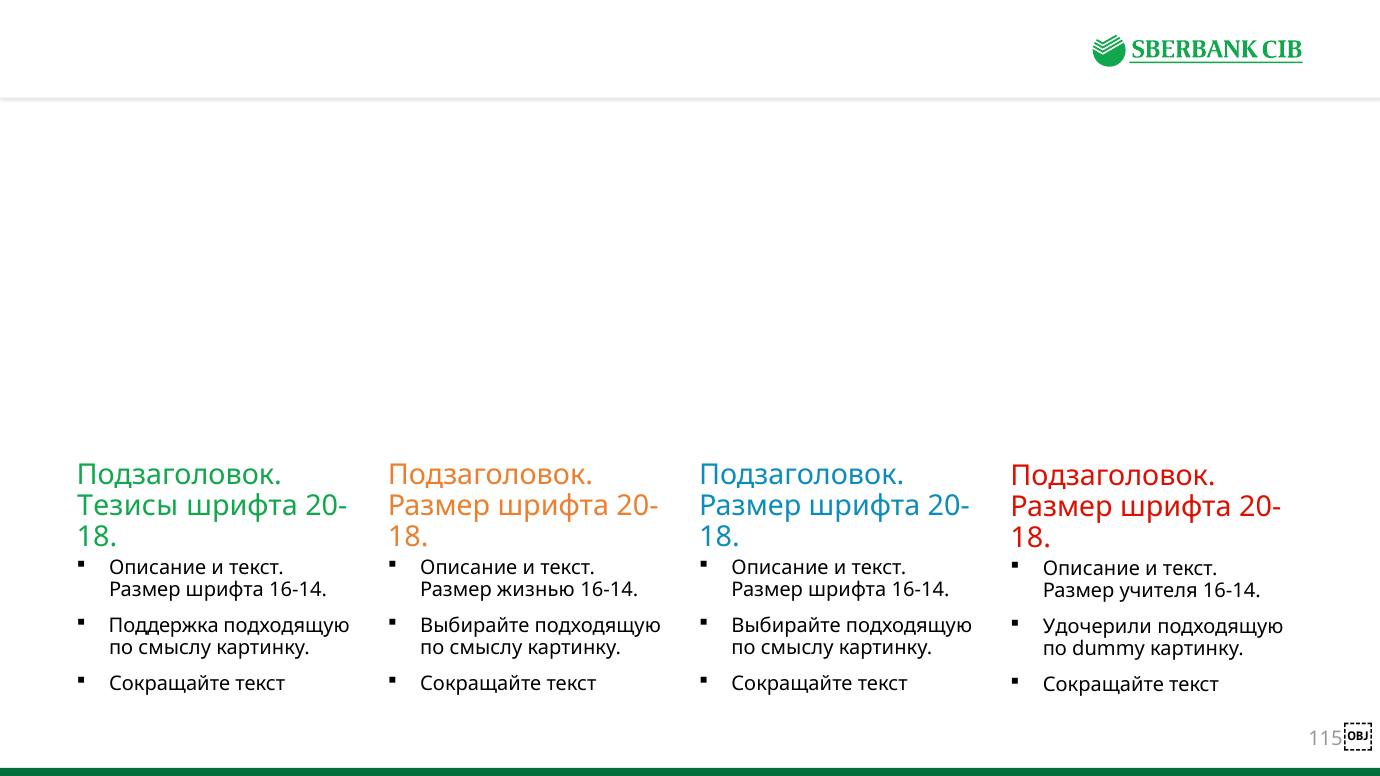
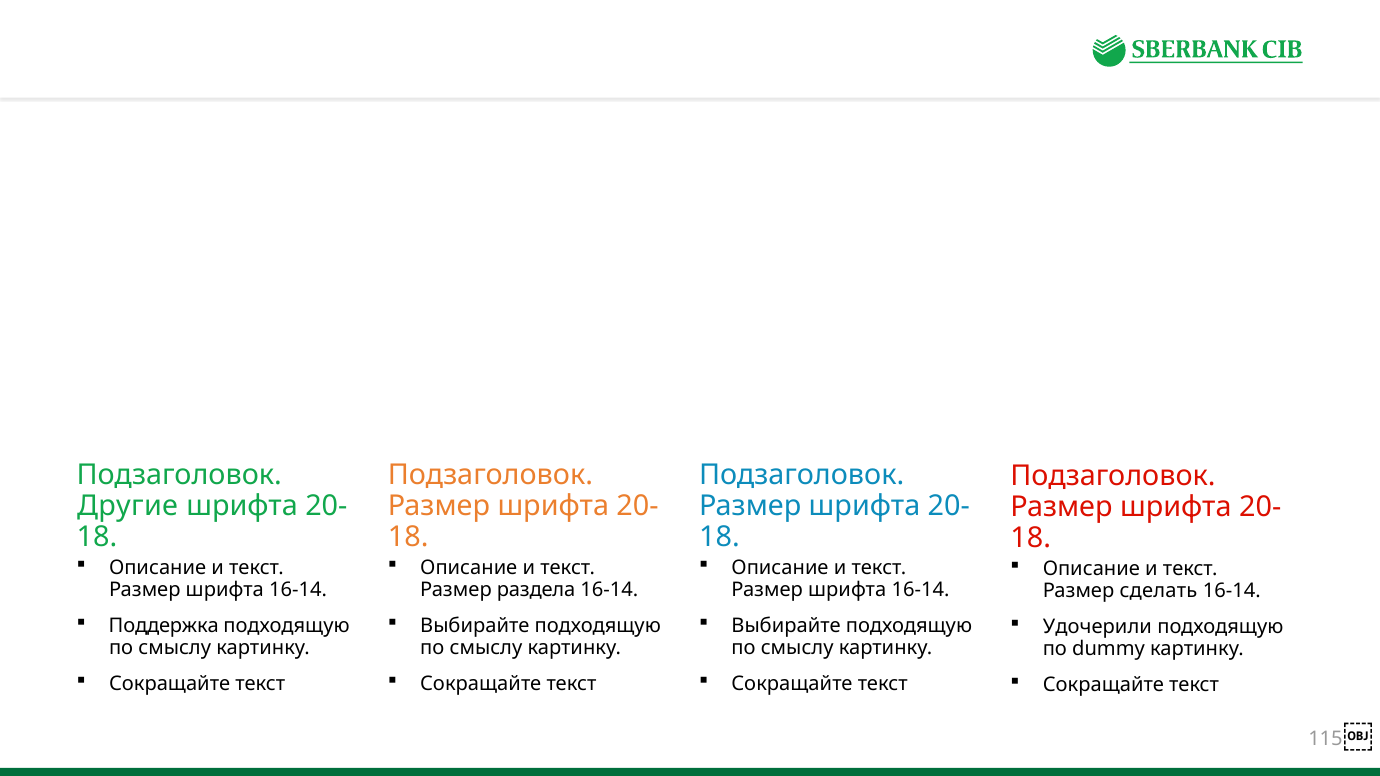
Тезисы: Тезисы -> Другие
жизнью: жизнью -> раздела
учителя: учителя -> сделать
